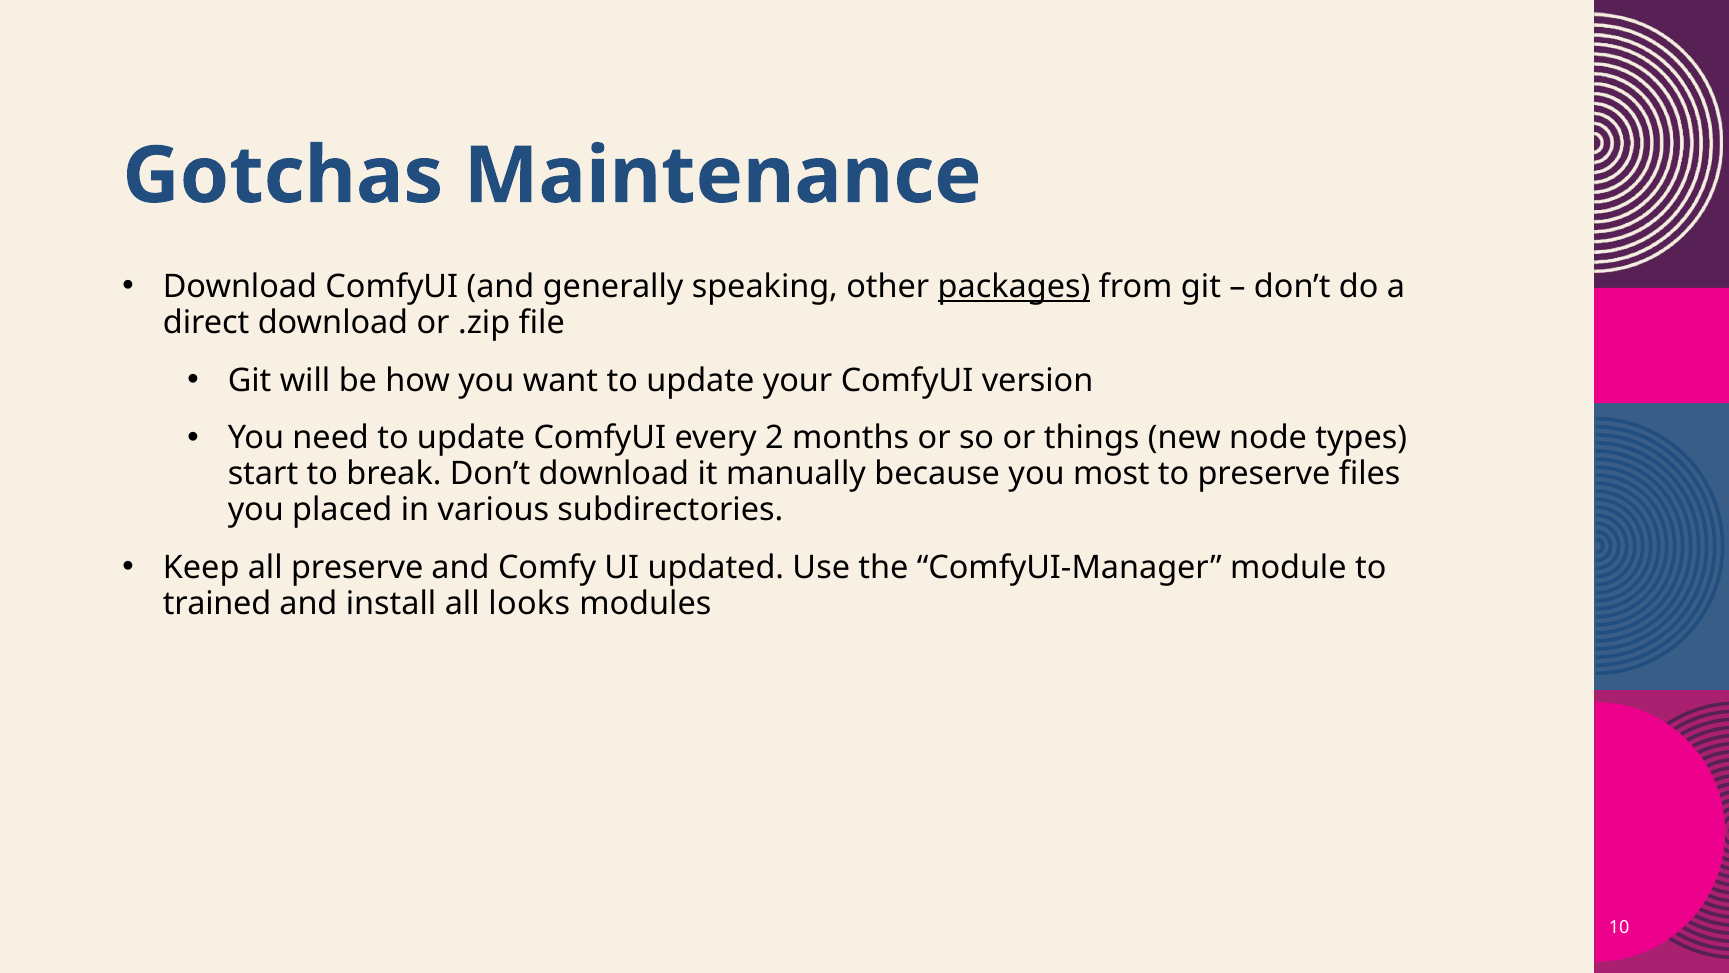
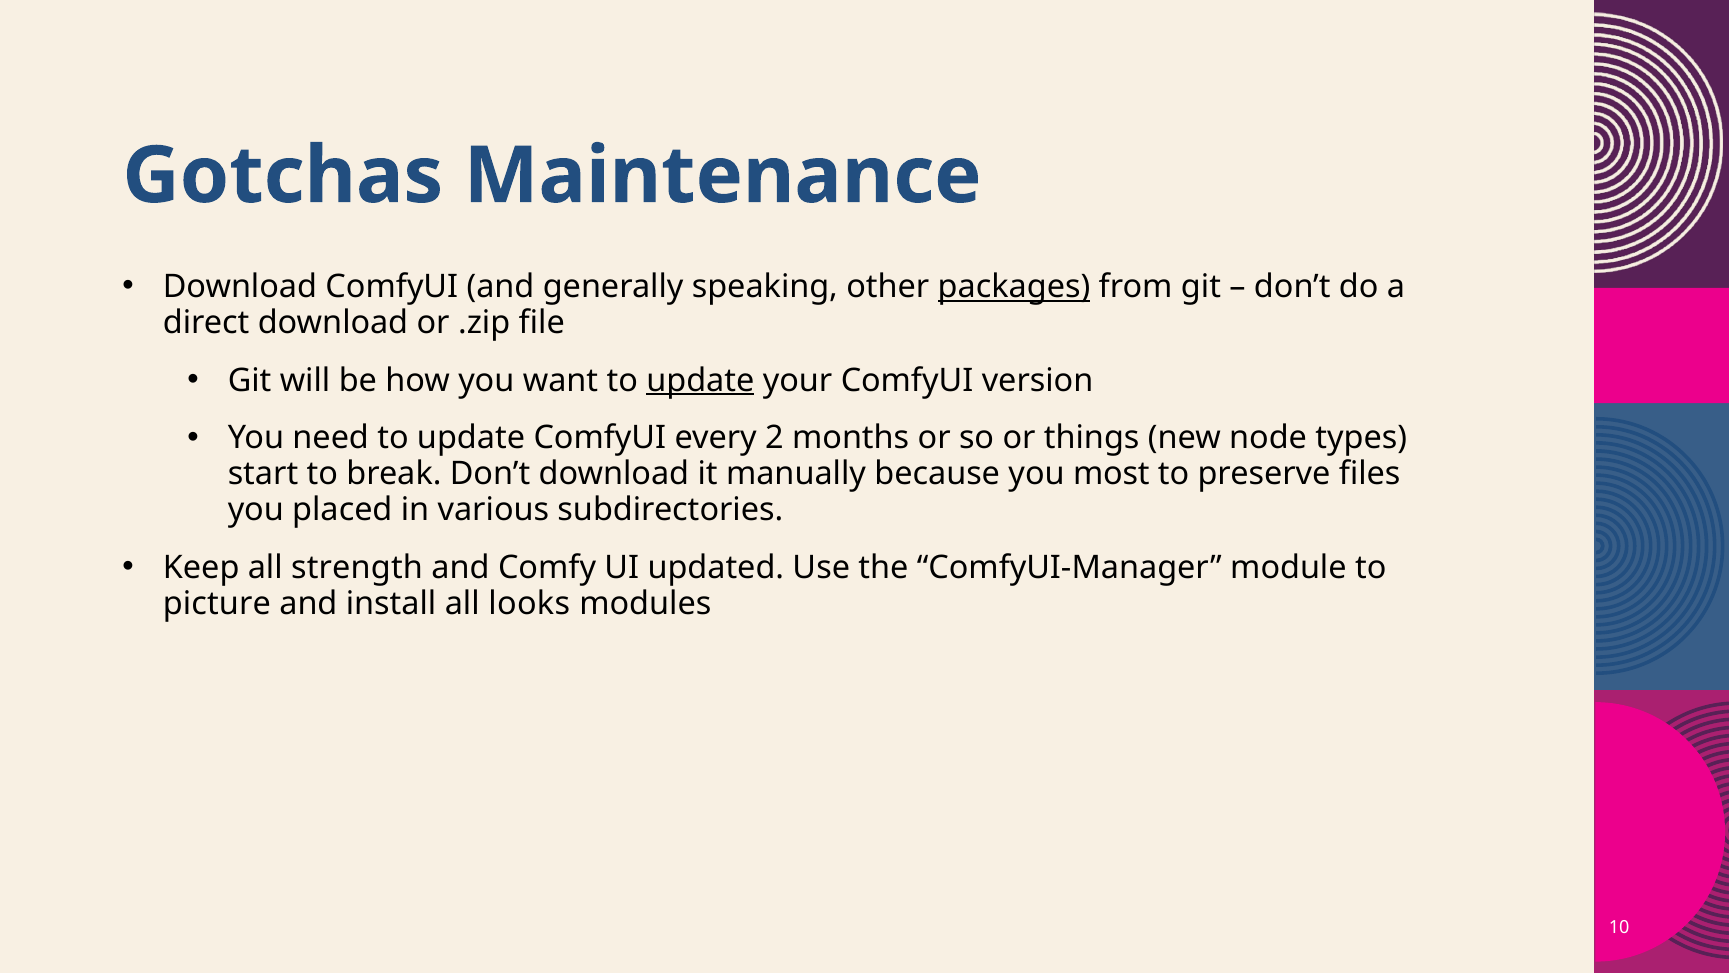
update at (700, 380) underline: none -> present
all preserve: preserve -> strength
trained: trained -> picture
